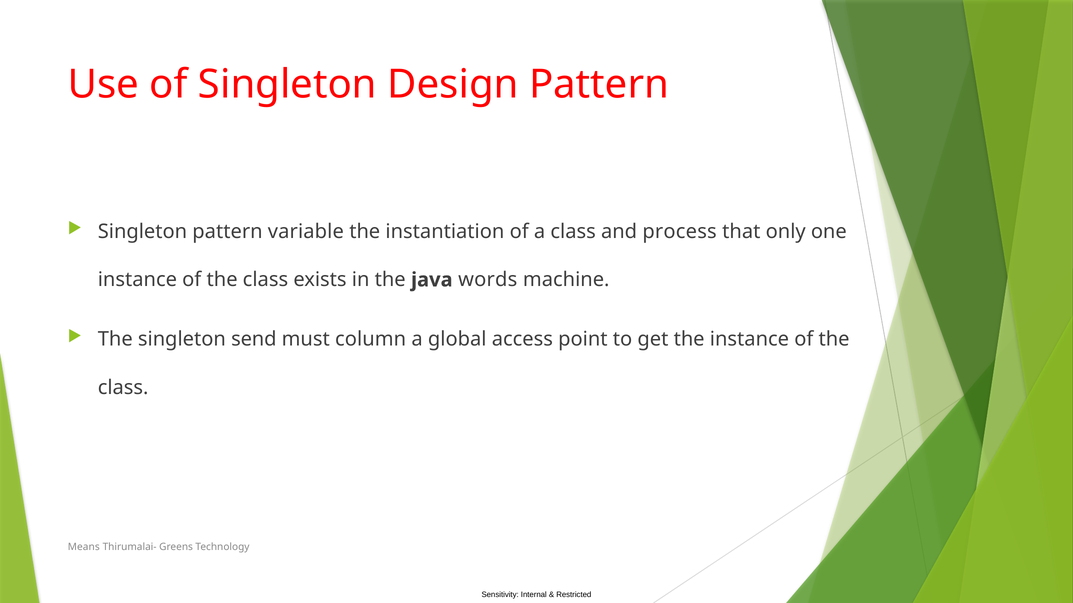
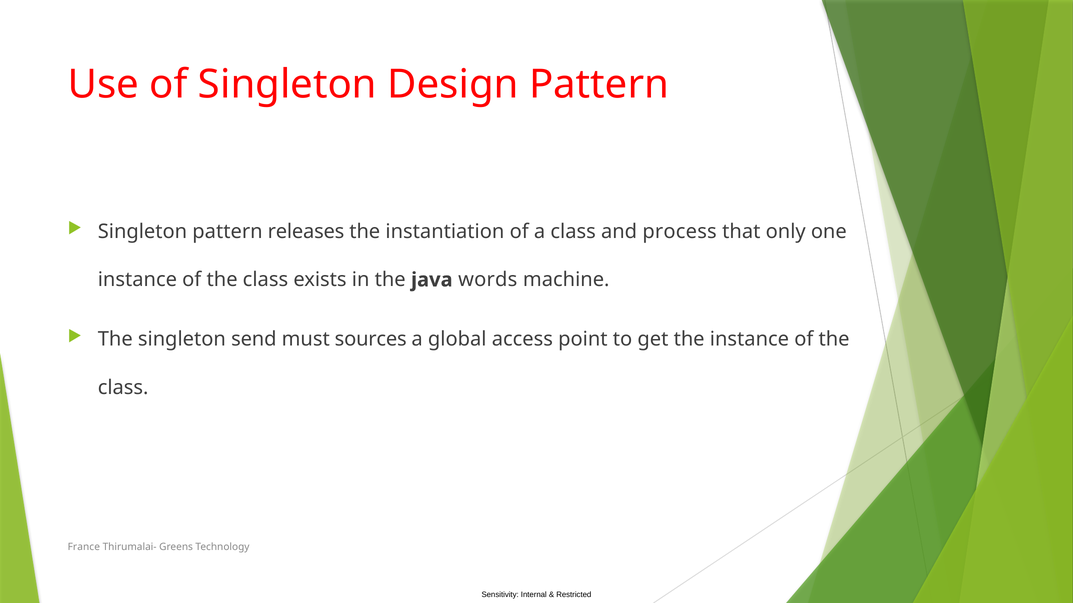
variable: variable -> releases
column: column -> sources
Means: Means -> France
